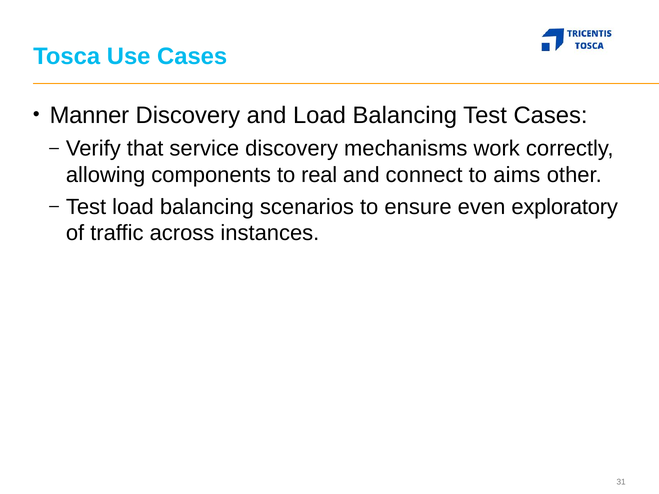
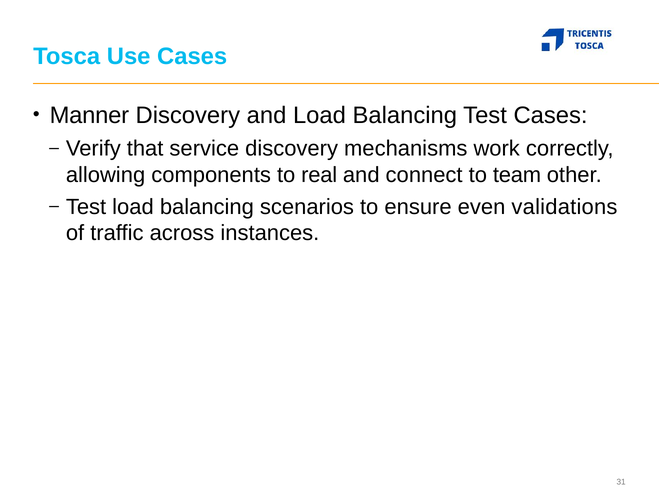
aims: aims -> team
exploratory: exploratory -> validations
